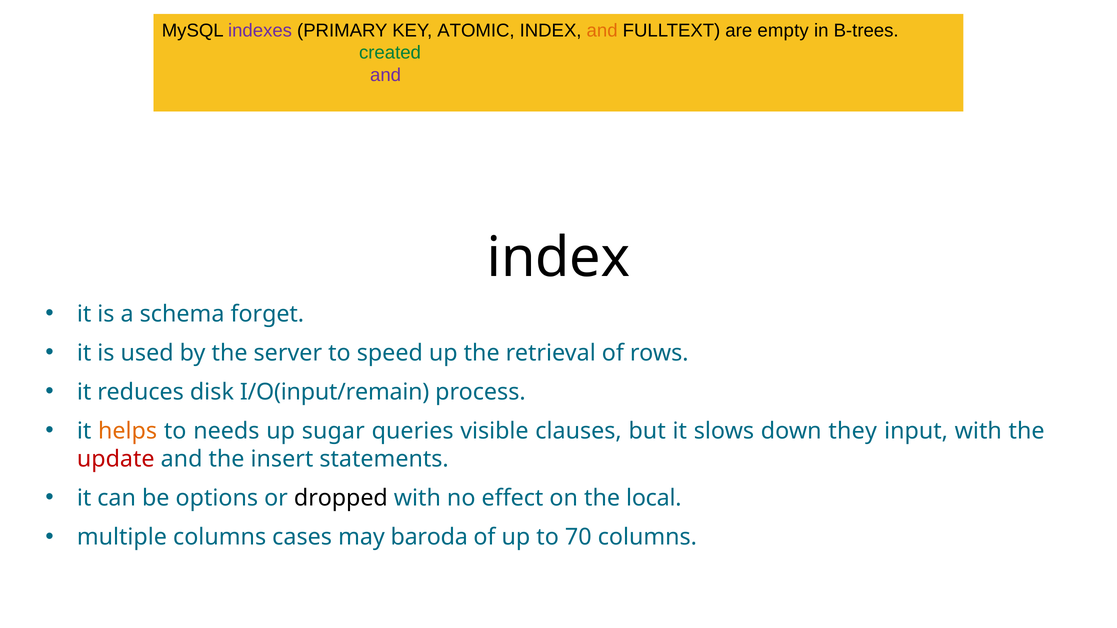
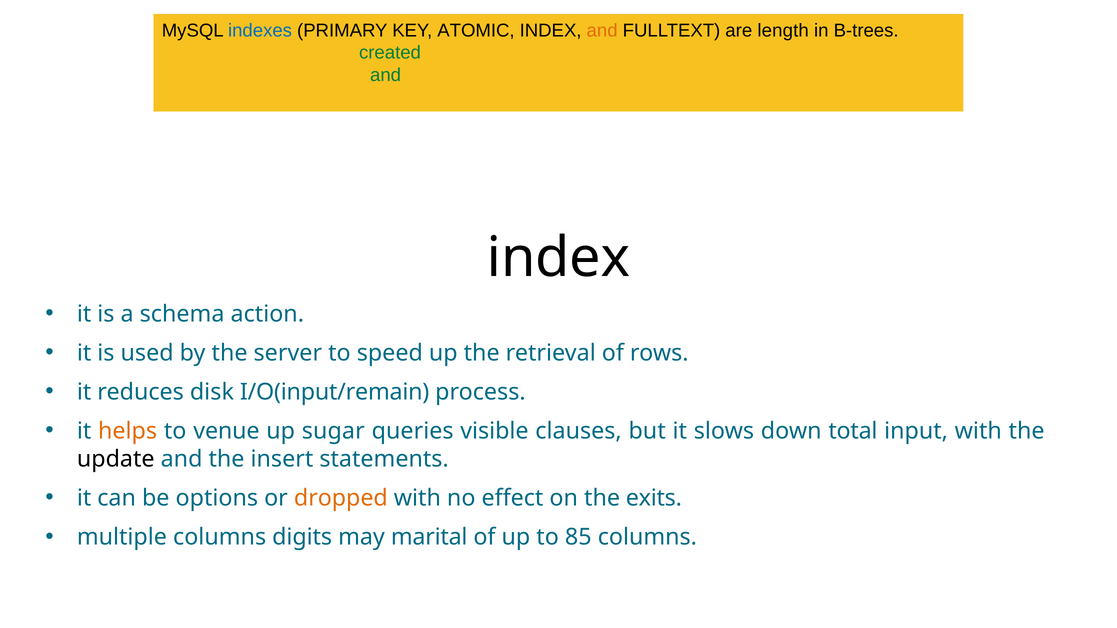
indexes at (260, 31) colour: purple -> blue
empty: empty -> length
and at (386, 75) colour: purple -> green
forget: forget -> action
needs: needs -> venue
they: they -> total
update colour: red -> black
dropped colour: black -> orange
local: local -> exits
cases: cases -> digits
baroda: baroda -> marital
70: 70 -> 85
